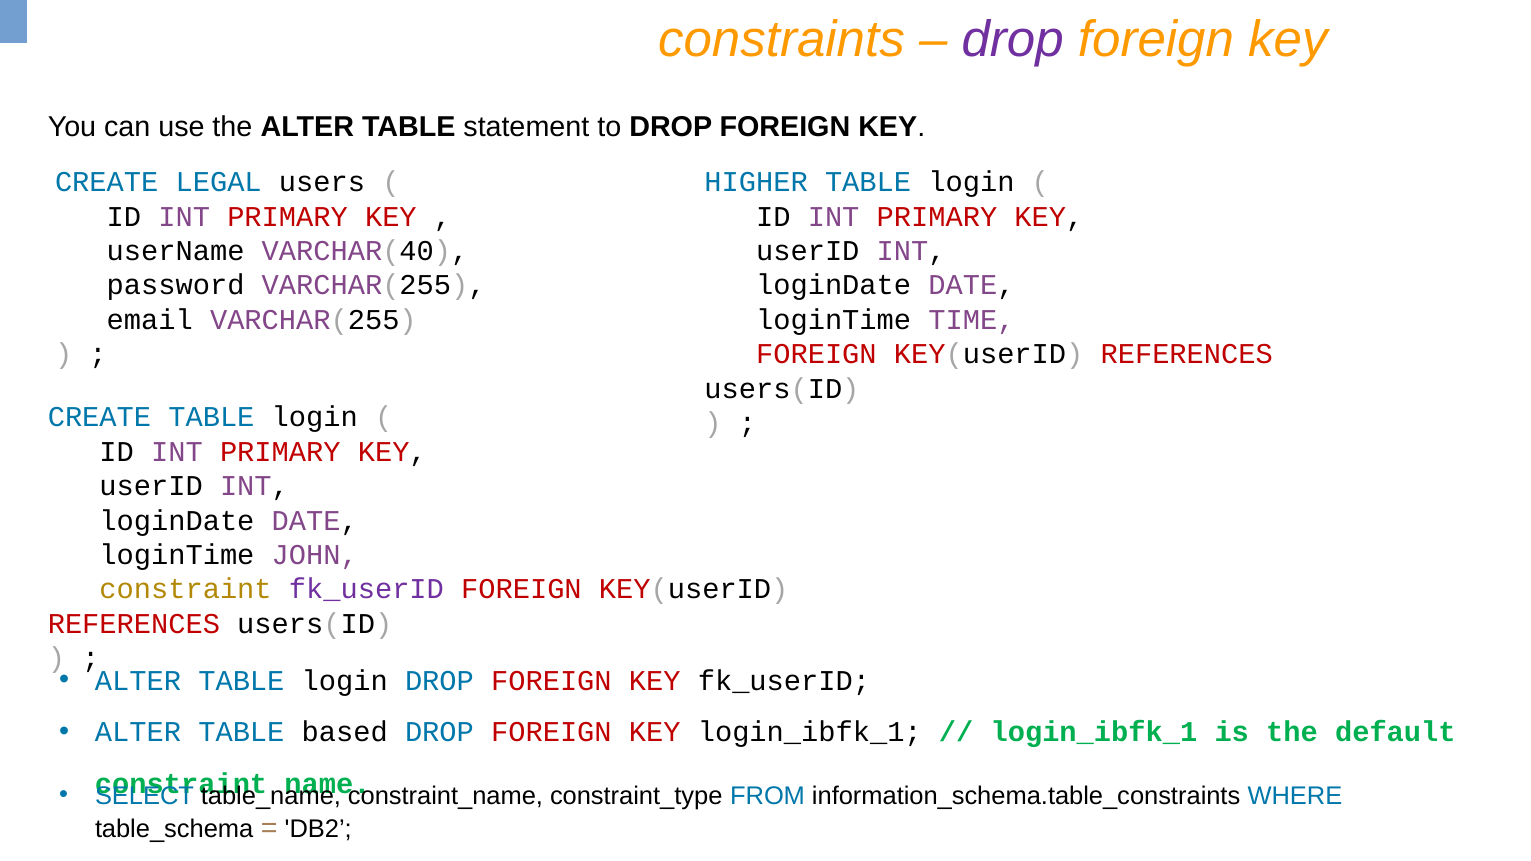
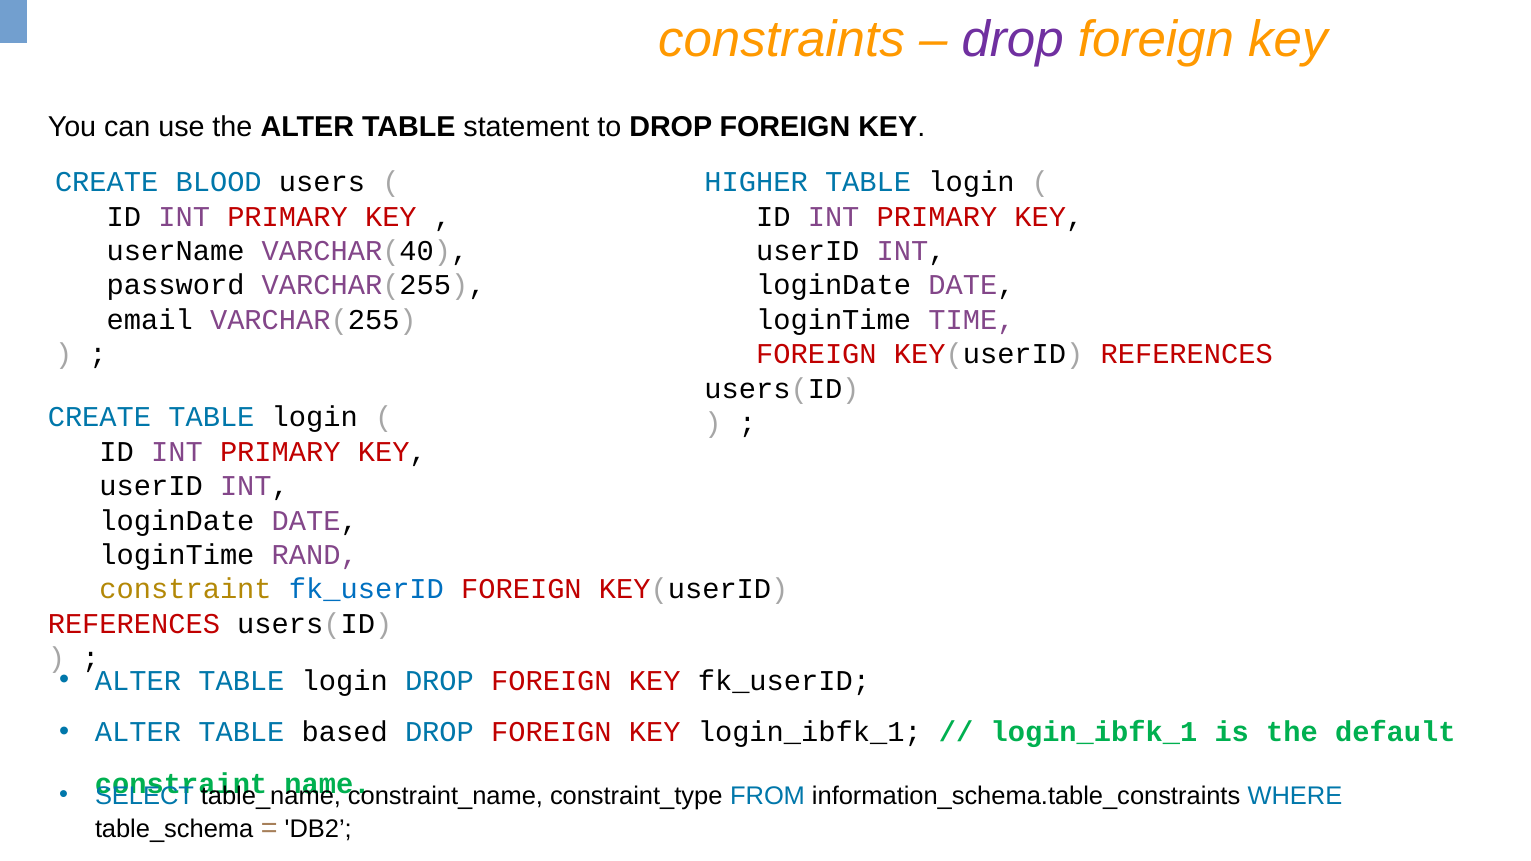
LEGAL: LEGAL -> BLOOD
JOHN: JOHN -> RAND
fk_userID at (366, 590) colour: purple -> blue
